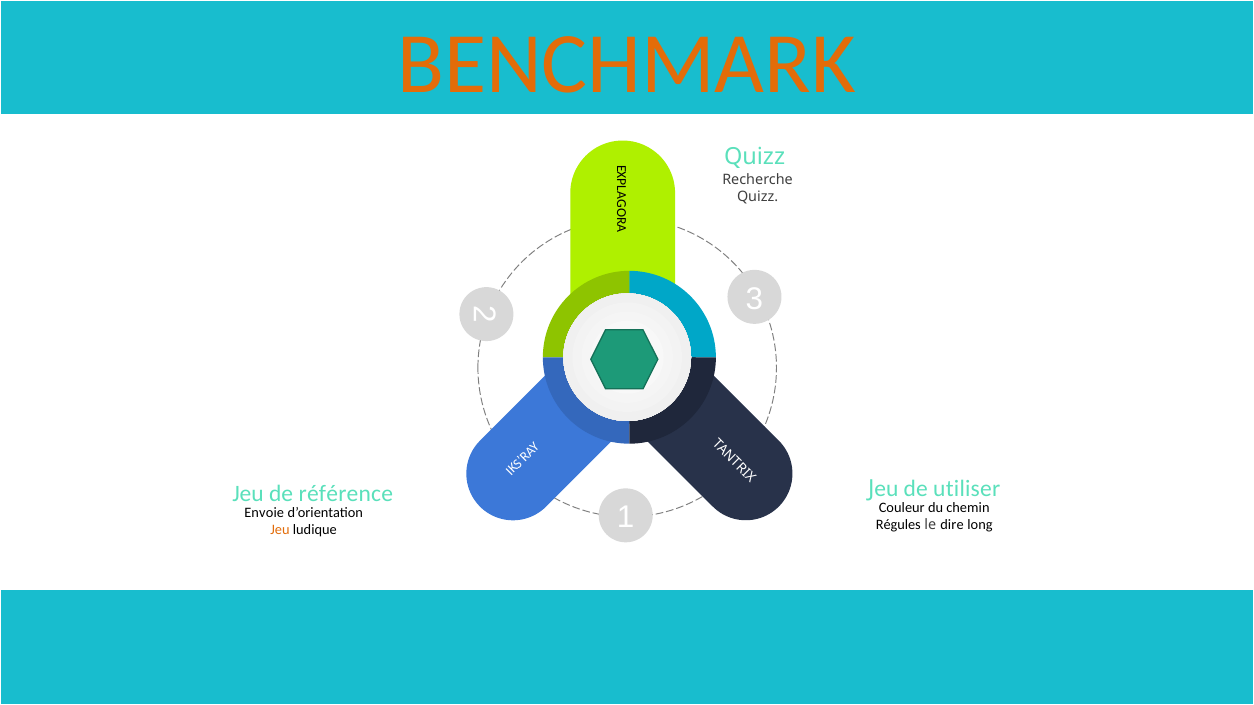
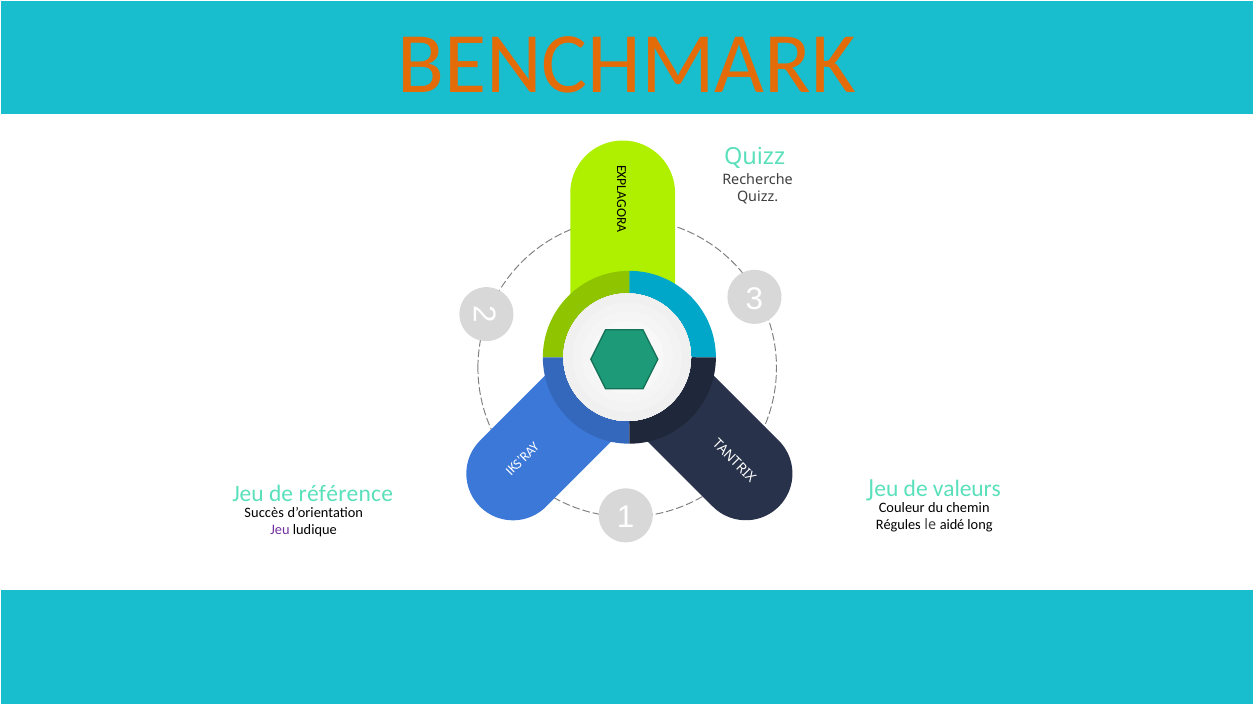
utiliser: utiliser -> valeurs
Envoie: Envoie -> Succès
dire: dire -> aidé
Jeu at (280, 530) colour: orange -> purple
